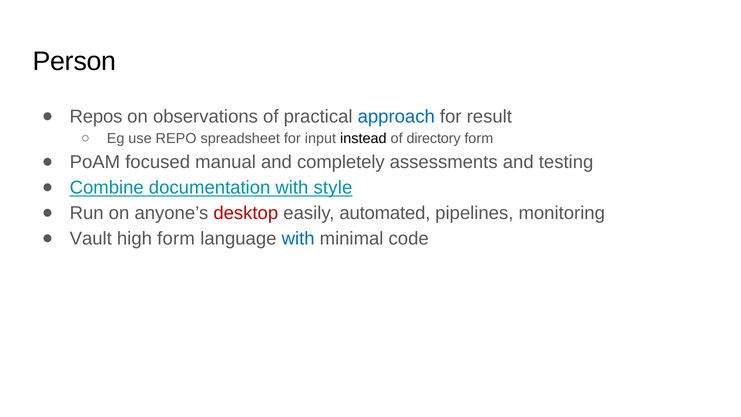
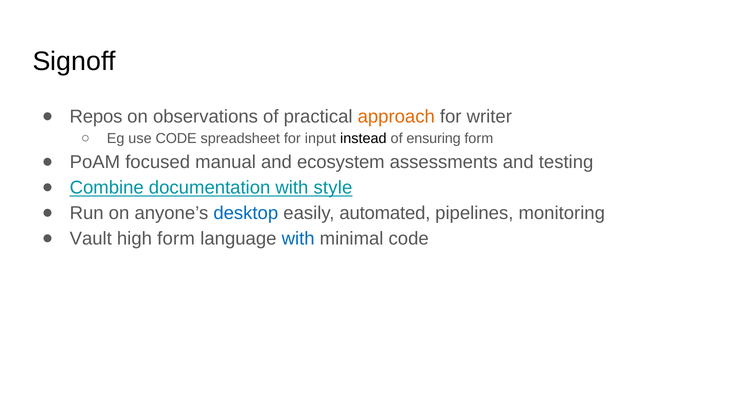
Person: Person -> Signoff
approach colour: blue -> orange
result: result -> writer
use REPO: REPO -> CODE
directory: directory -> ensuring
completely: completely -> ecosystem
desktop colour: red -> blue
